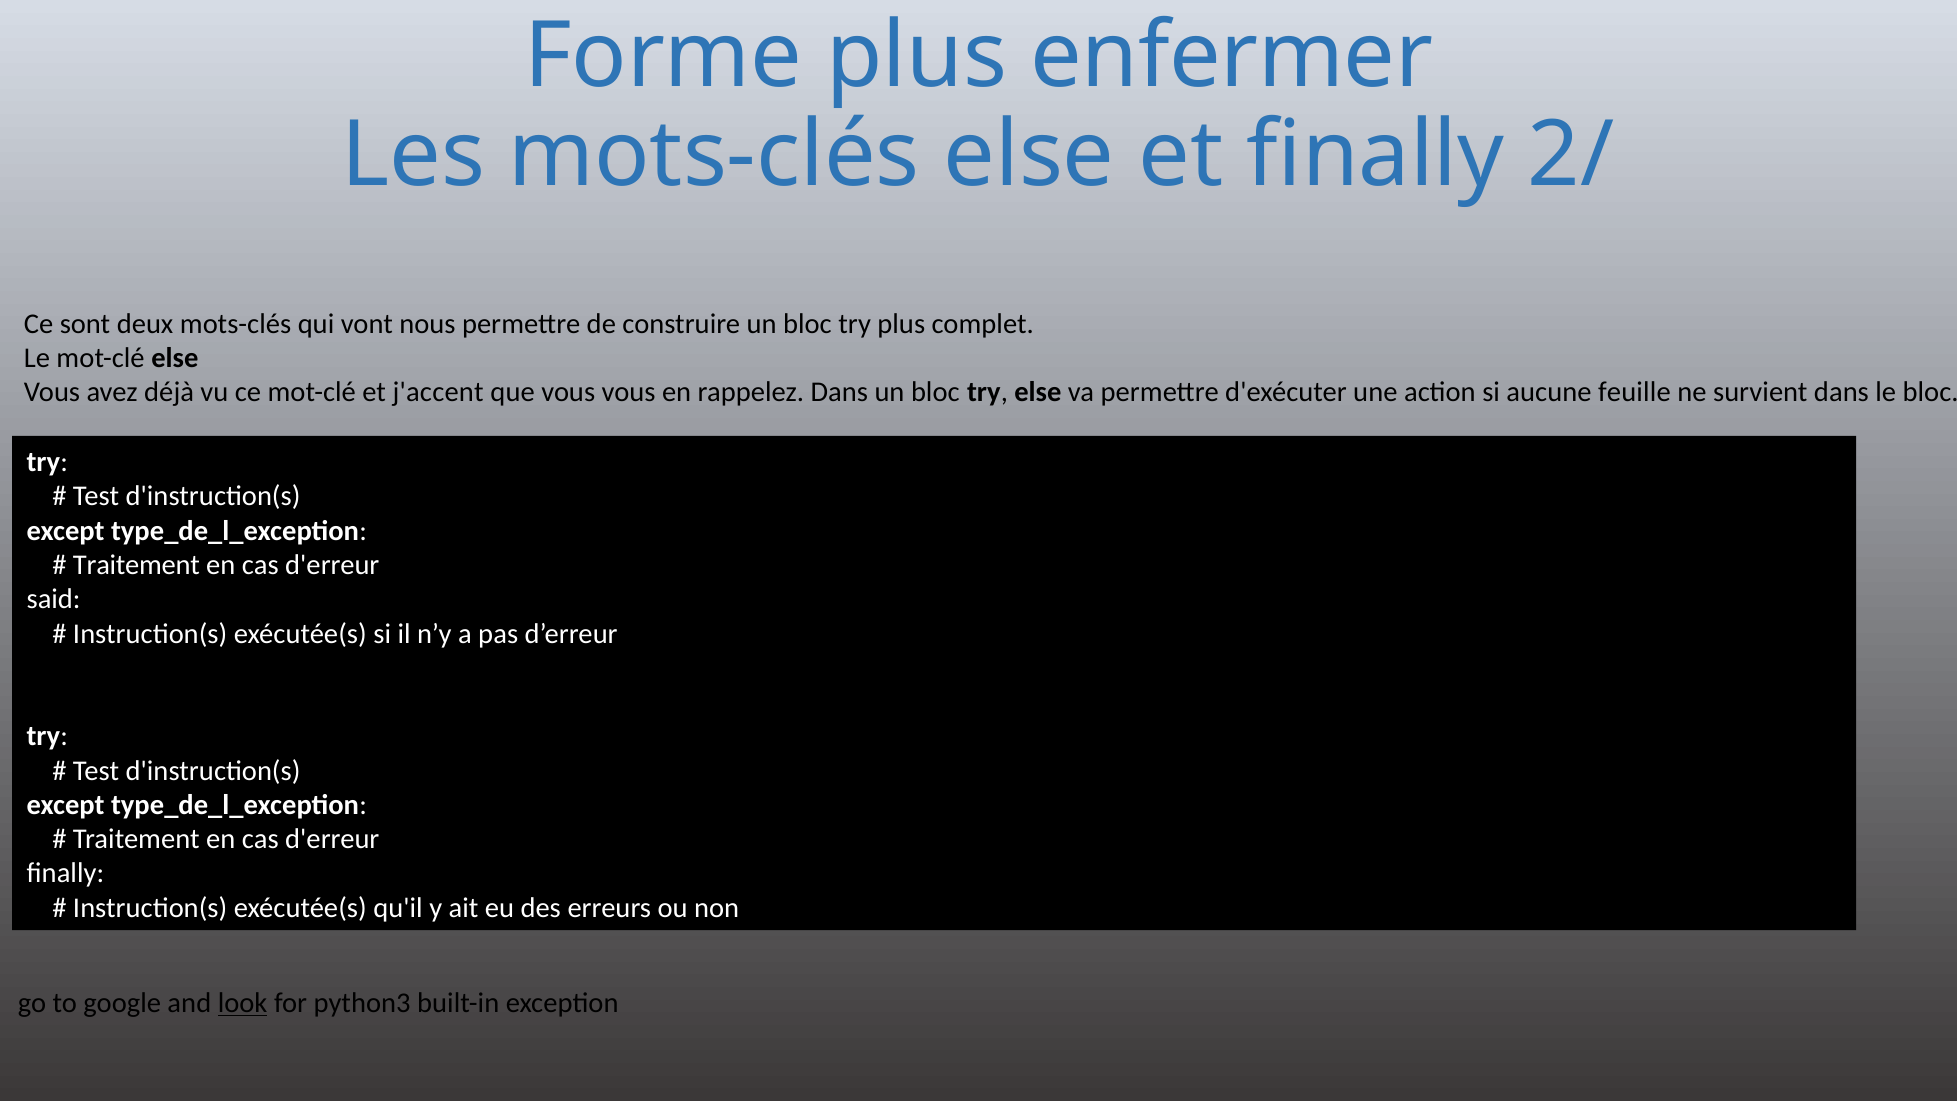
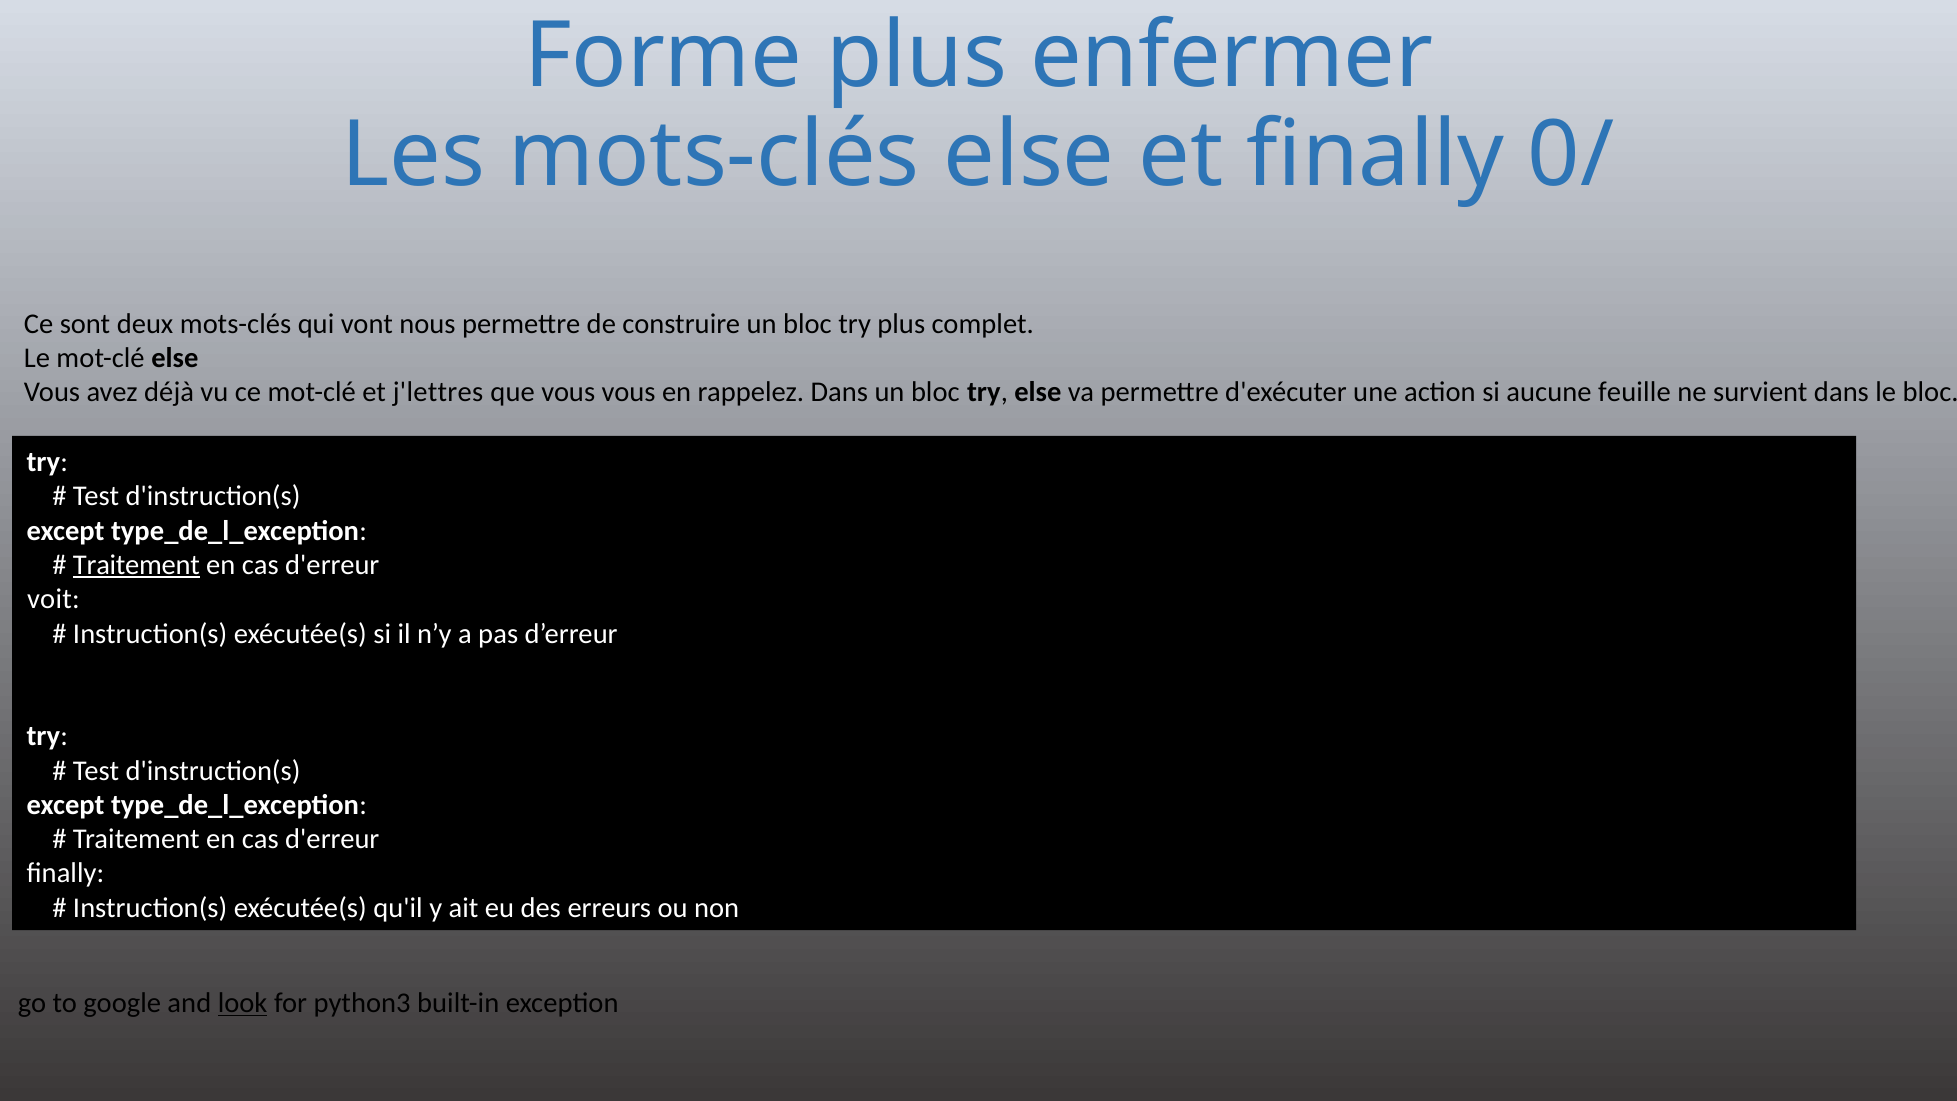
2/: 2/ -> 0/
j'accent: j'accent -> j'lettres
Traitement at (136, 565) underline: none -> present
said: said -> voit
